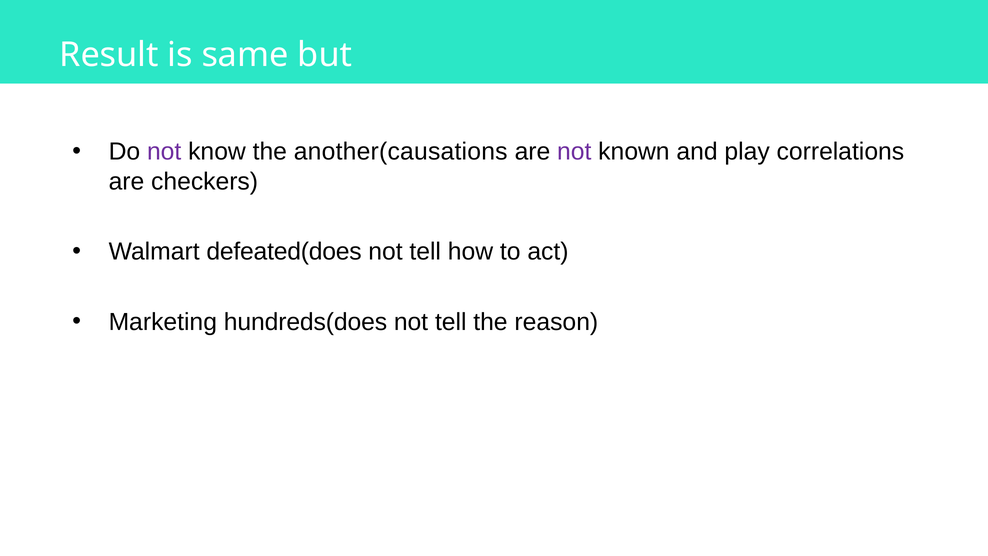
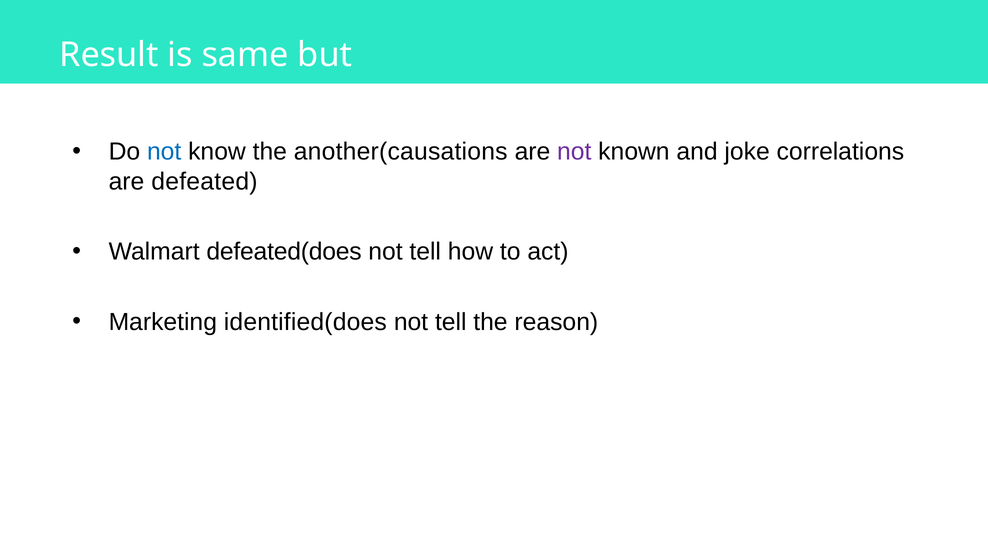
not at (164, 152) colour: purple -> blue
play: play -> joke
checkers: checkers -> defeated
hundreds(does: hundreds(does -> identified(does
